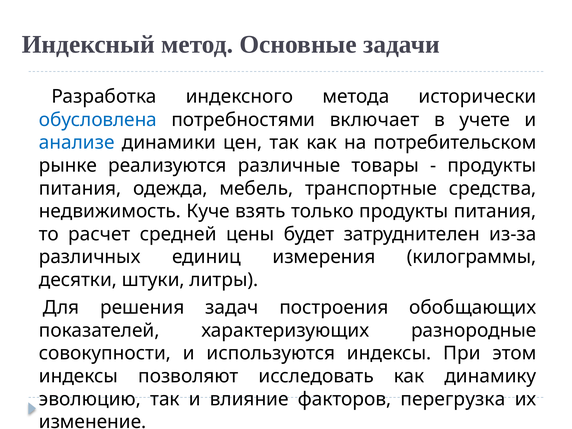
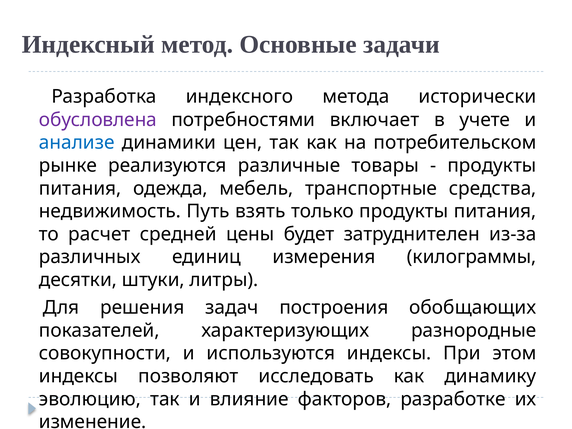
обусловлена colour: blue -> purple
Куче: Куче -> Путь
перегрузка: перегрузка -> разработке
